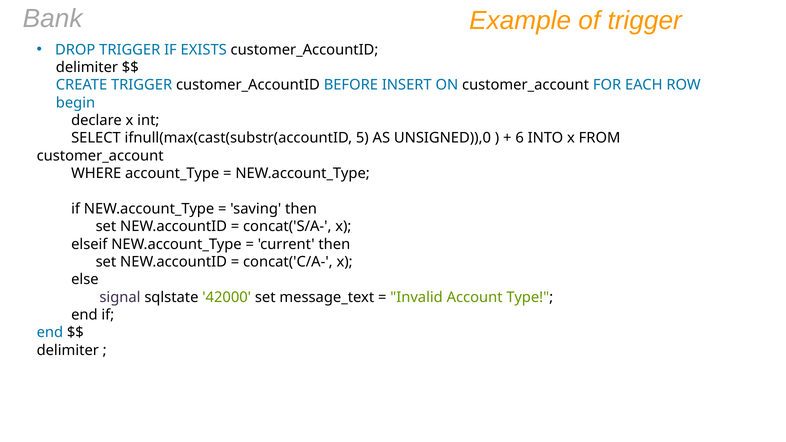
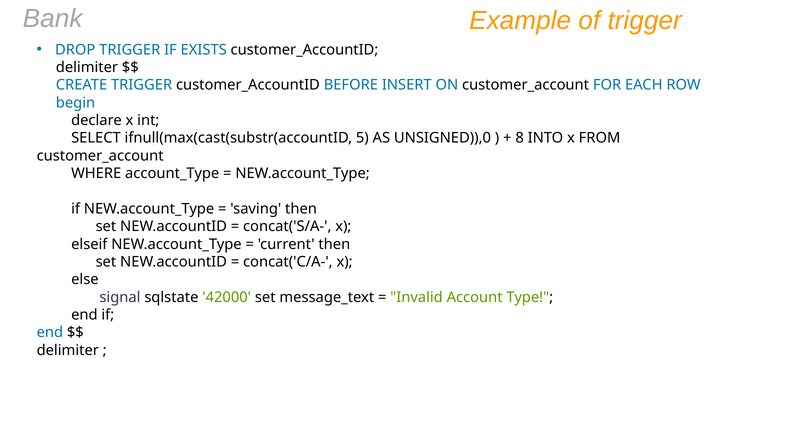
6: 6 -> 8
